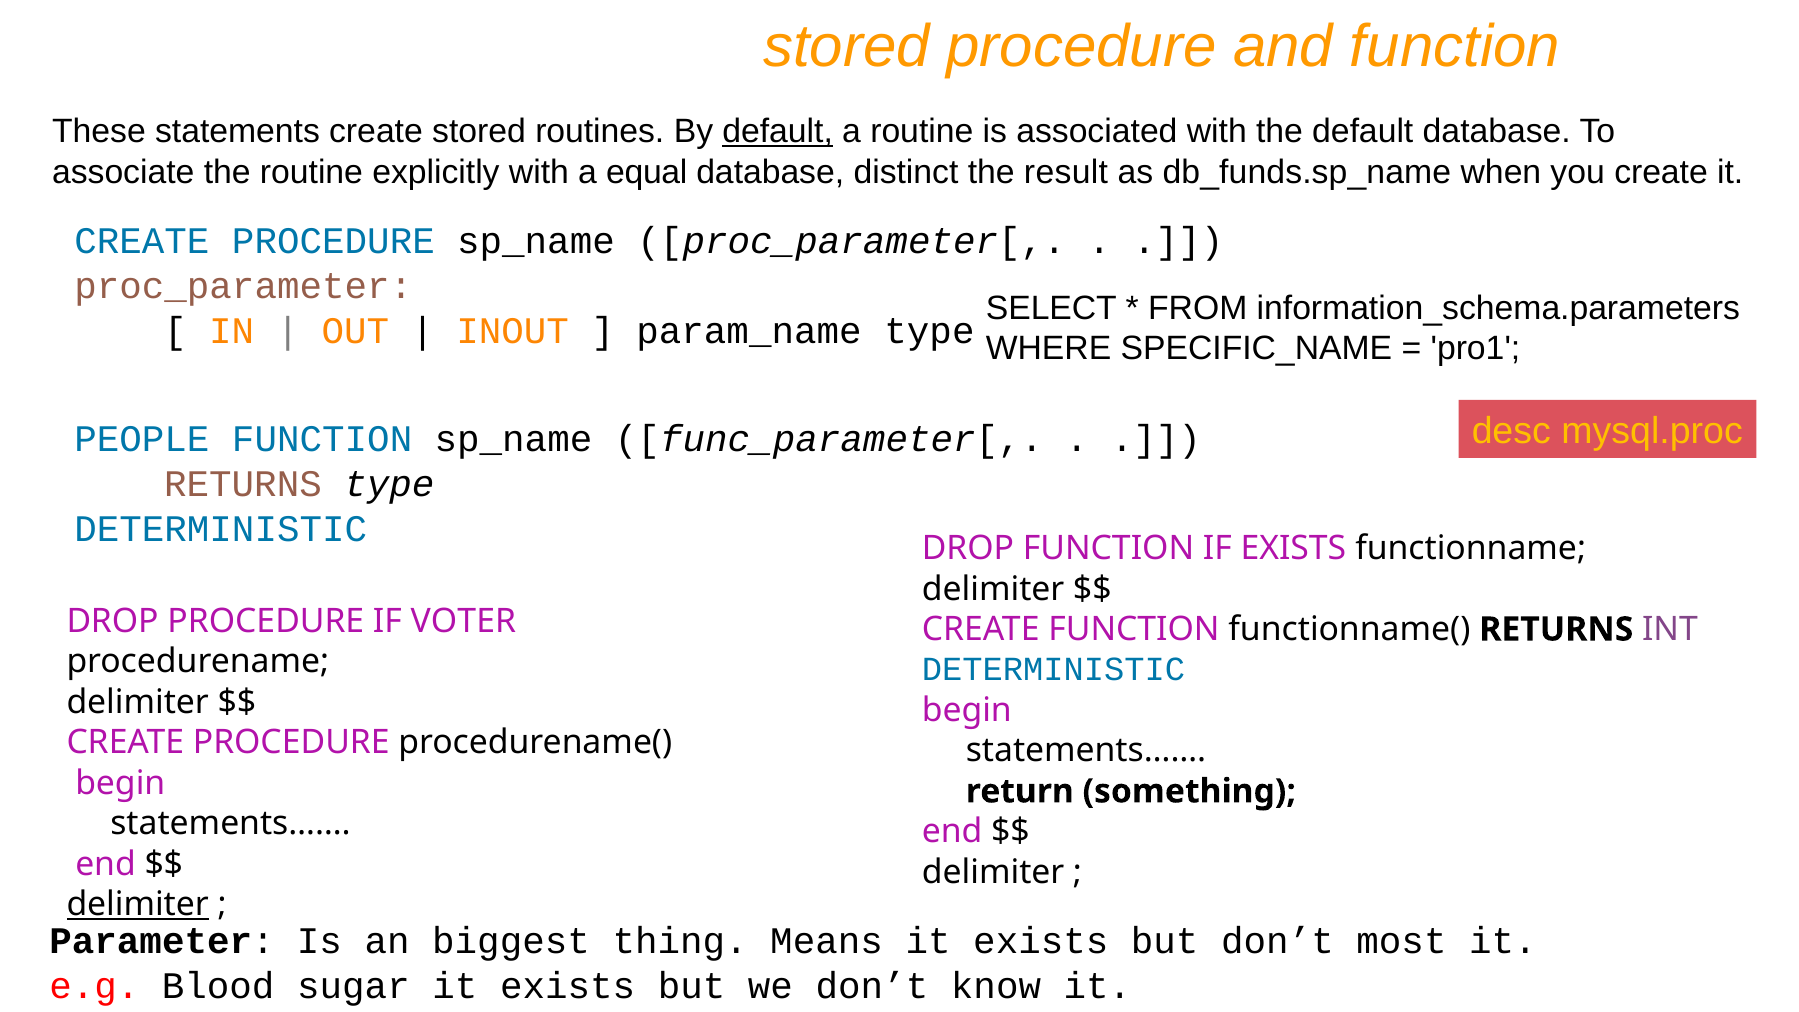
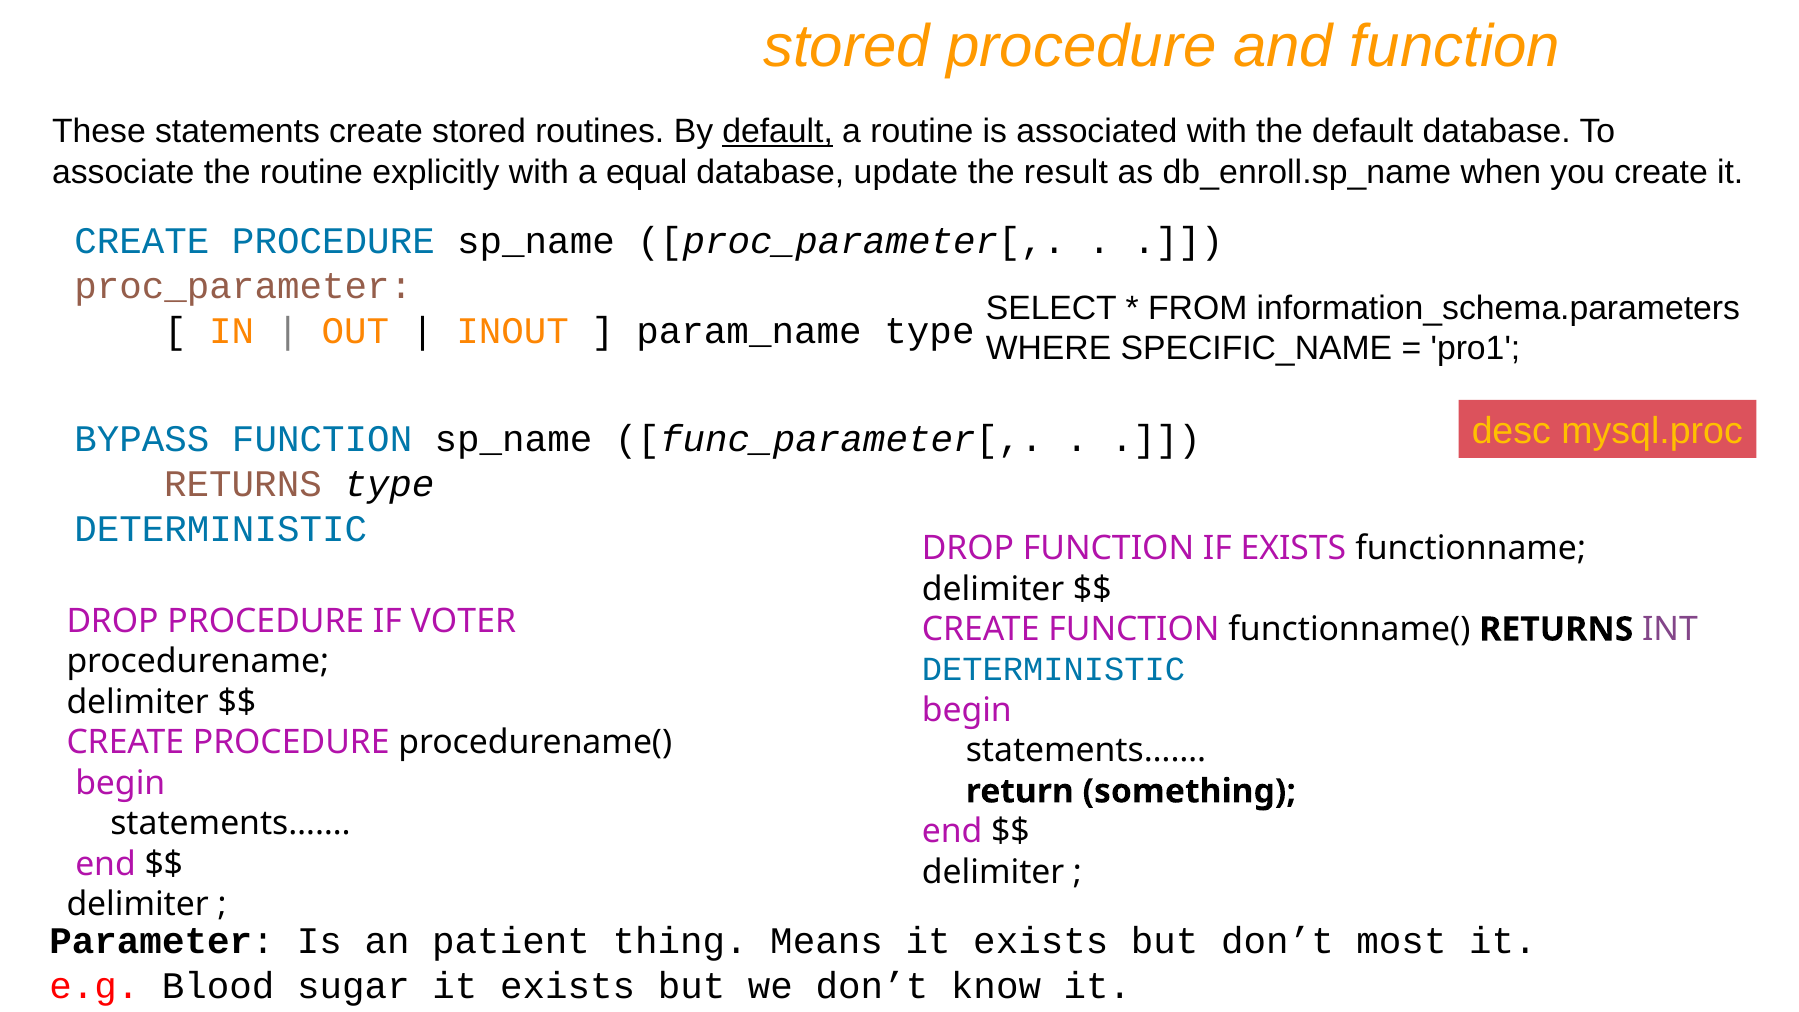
distinct: distinct -> update
db_funds.sp_name: db_funds.sp_name -> db_enroll.sp_name
PEOPLE: PEOPLE -> BYPASS
delimiter at (138, 904) underline: present -> none
biggest: biggest -> patient
